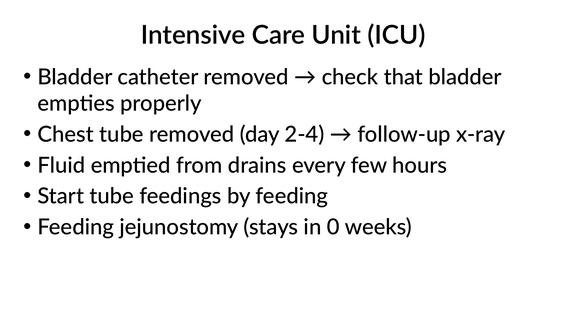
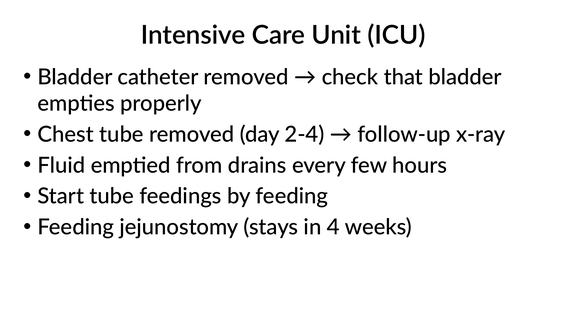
0: 0 -> 4
